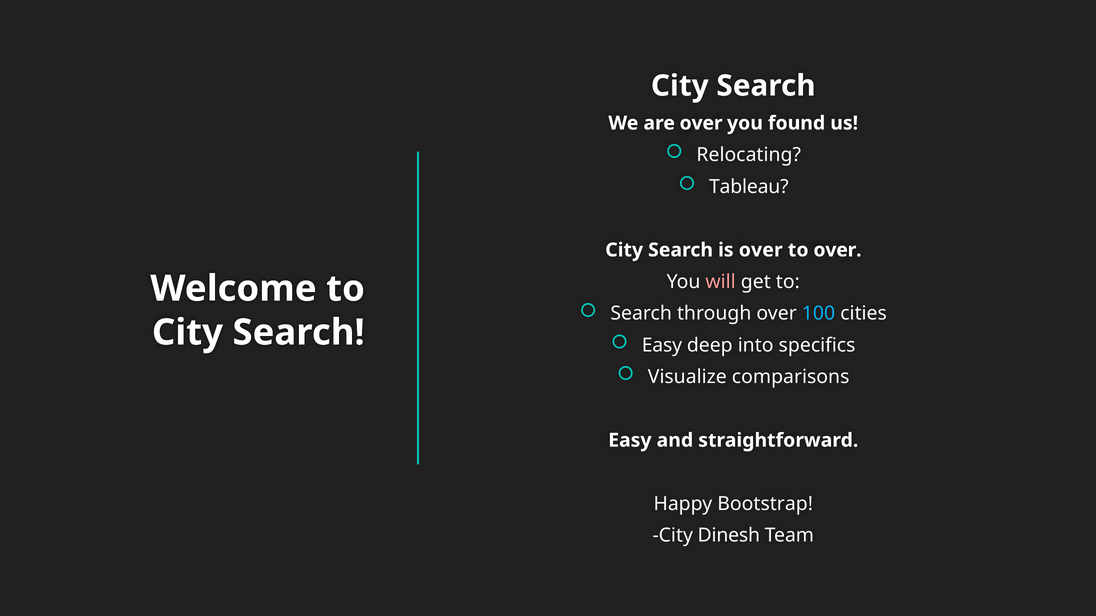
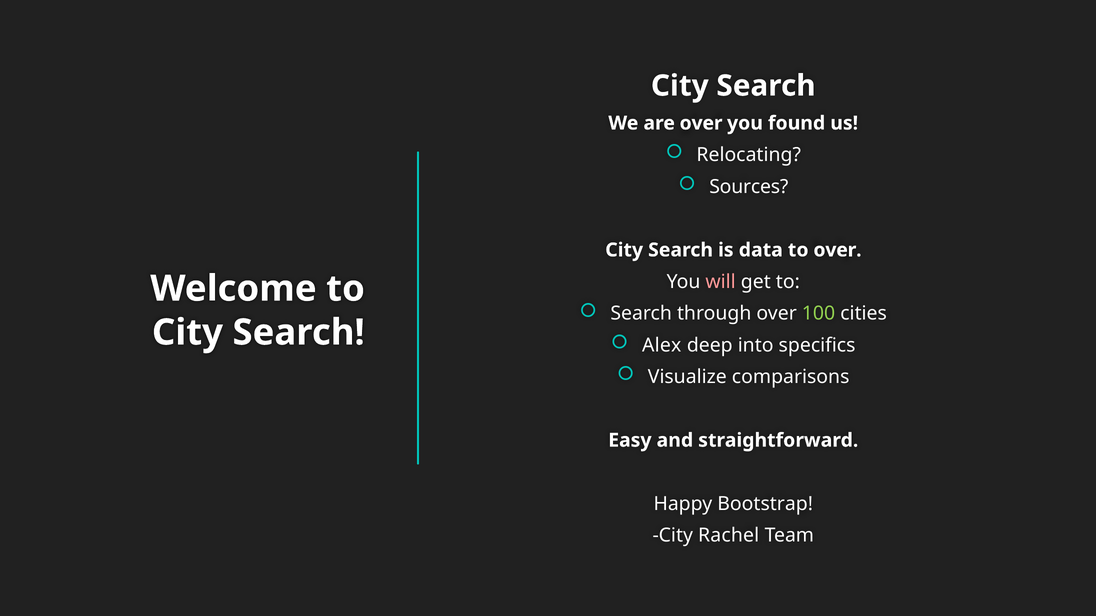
Tableau: Tableau -> Sources
is over: over -> data
100 colour: light blue -> light green
Easy at (662, 345): Easy -> Alex
Dinesh: Dinesh -> Rachel
